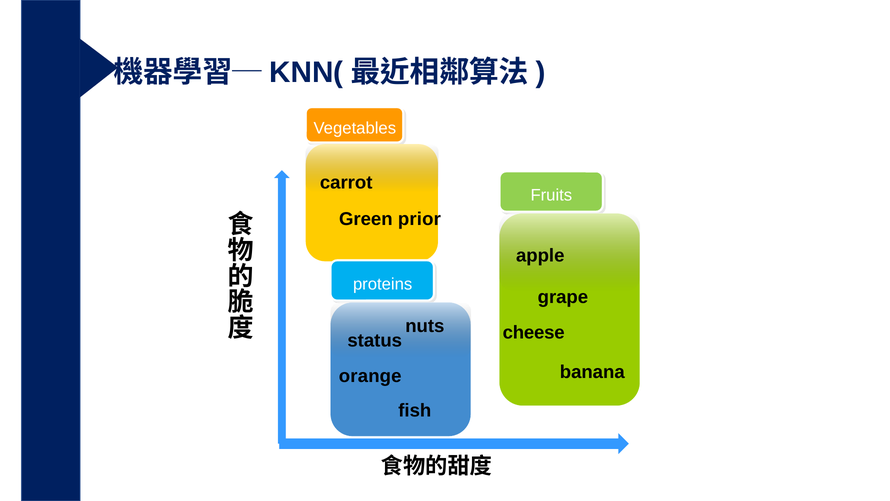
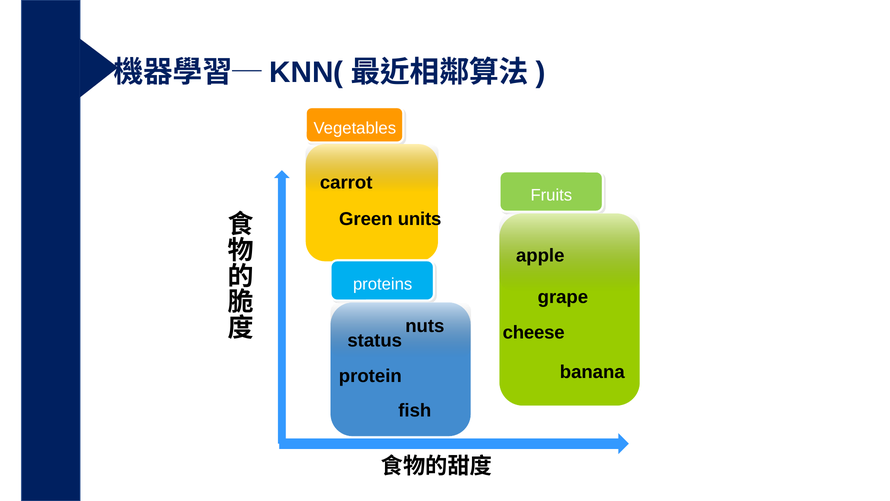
prior: prior -> units
orange: orange -> protein
